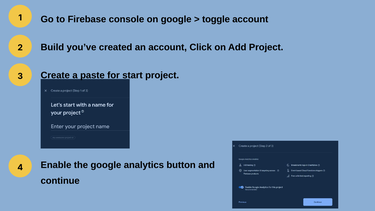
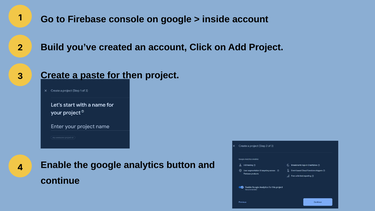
toggle: toggle -> inside
start: start -> then
